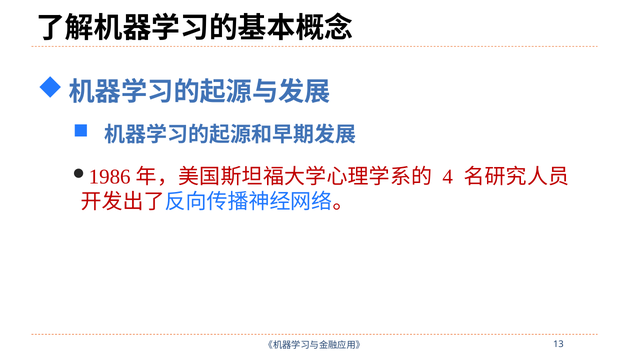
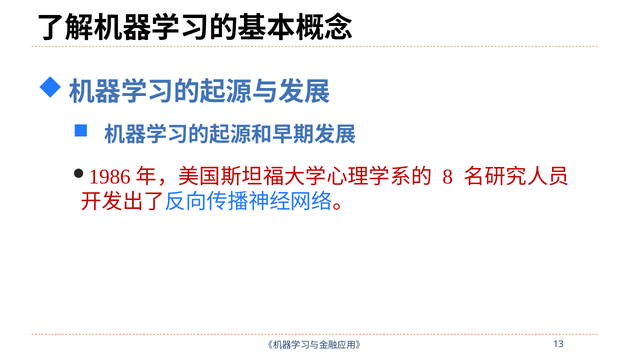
4: 4 -> 8
